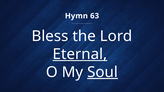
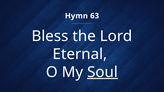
Eternal underline: present -> none
